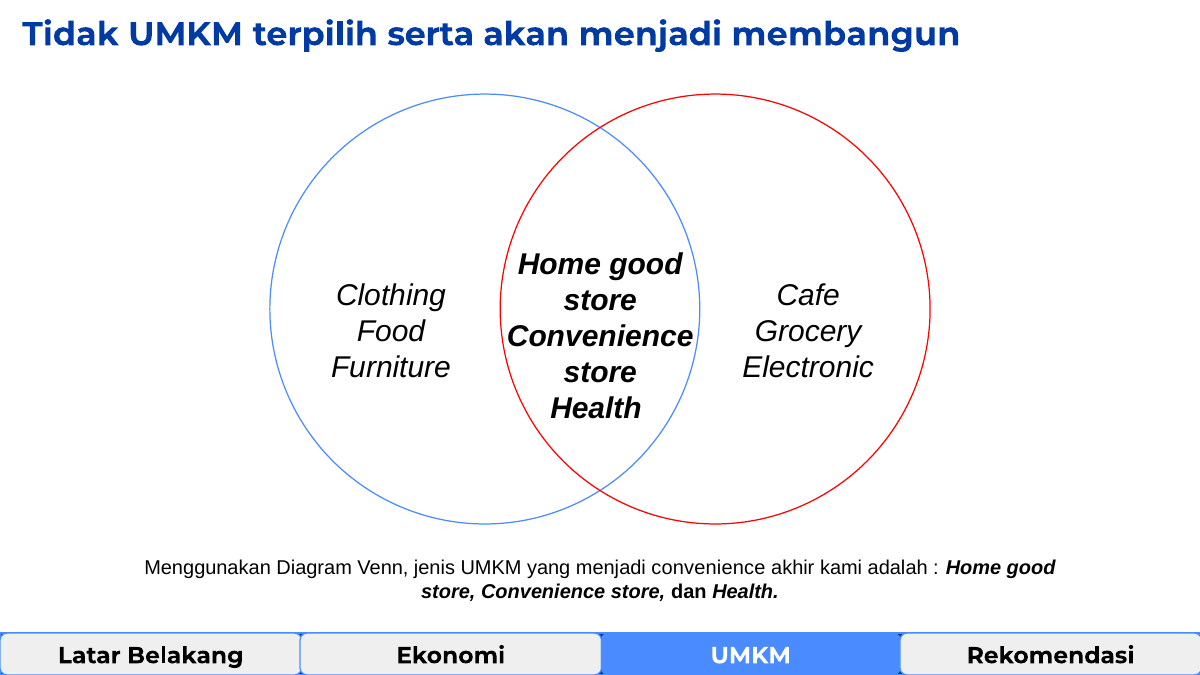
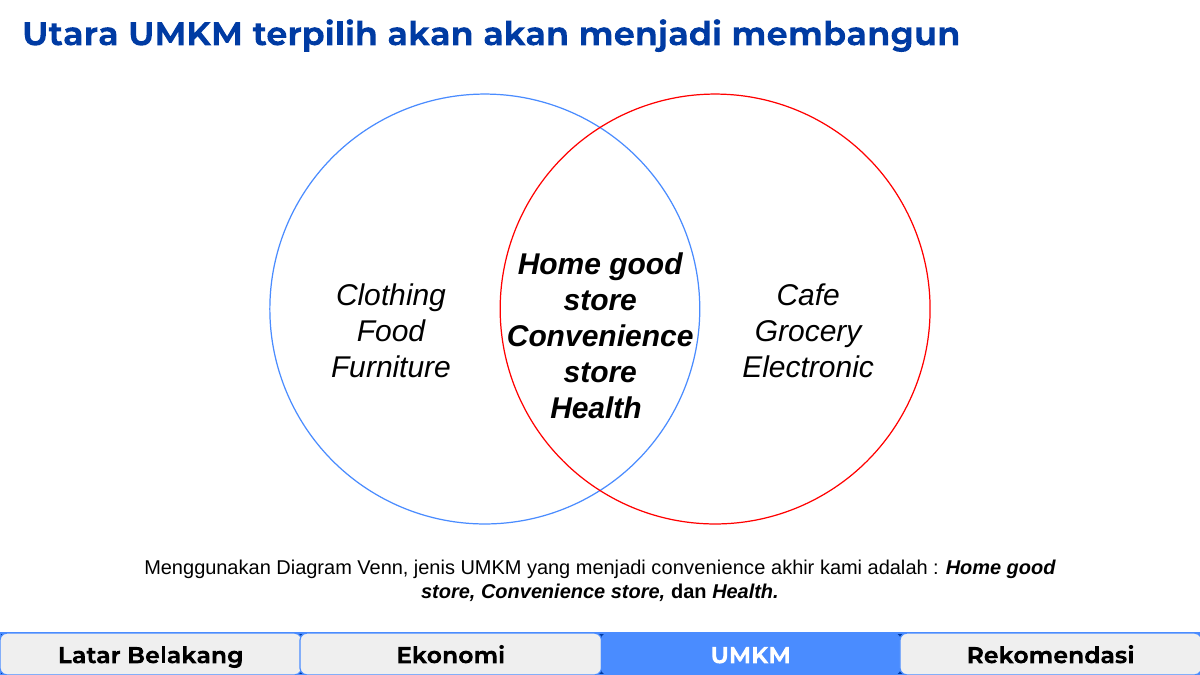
Tidak: Tidak -> Utara
terpilih serta: serta -> akan
